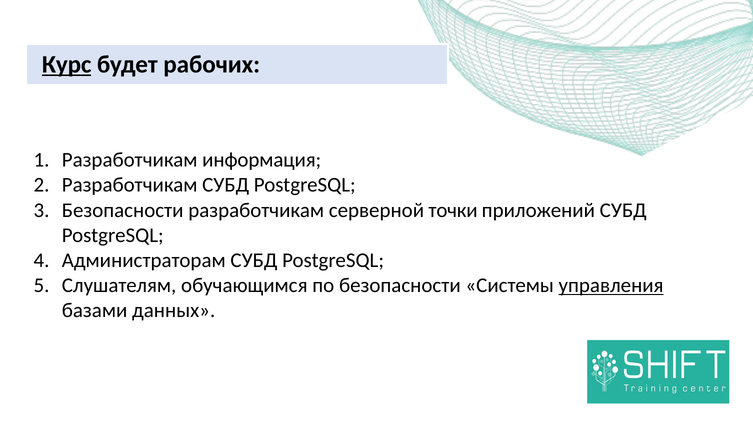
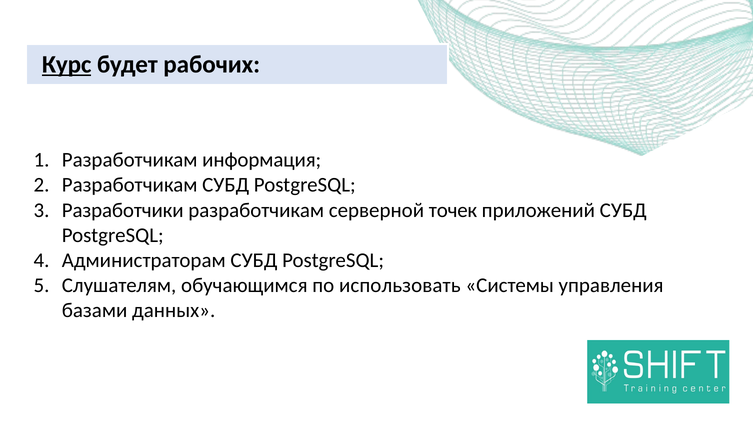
Безопасности at (123, 210): Безопасности -> Разработчики
точки: точки -> точек
по безопасности: безопасности -> использовать
управления underline: present -> none
